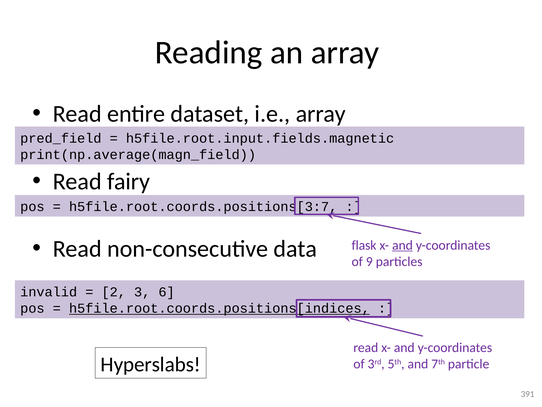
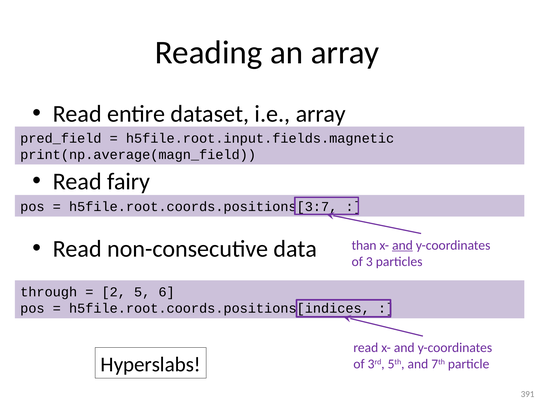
flask: flask -> than
9: 9 -> 3
invalid: invalid -> through
3: 3 -> 5
h5file.root.coords.positions[indices underline: present -> none
